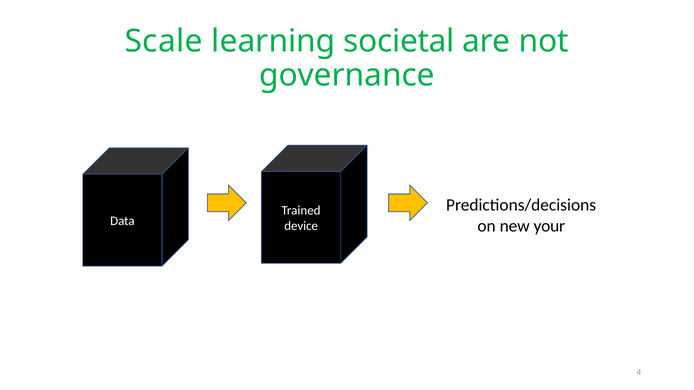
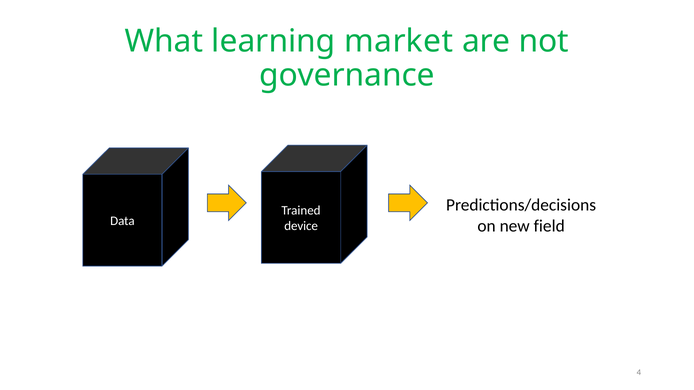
Scale: Scale -> What
societal: societal -> market
your: your -> field
